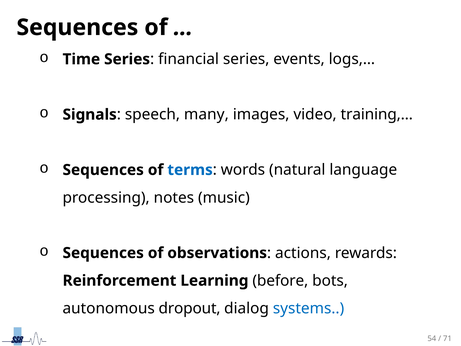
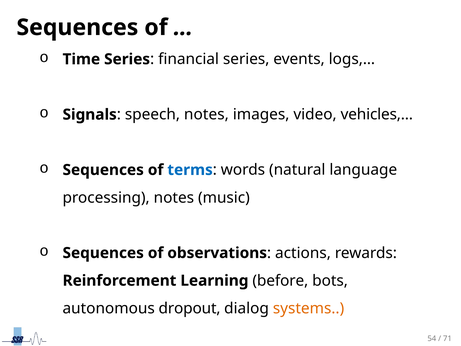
speech many: many -> notes
training,…: training,… -> vehicles,…
systems colour: blue -> orange
